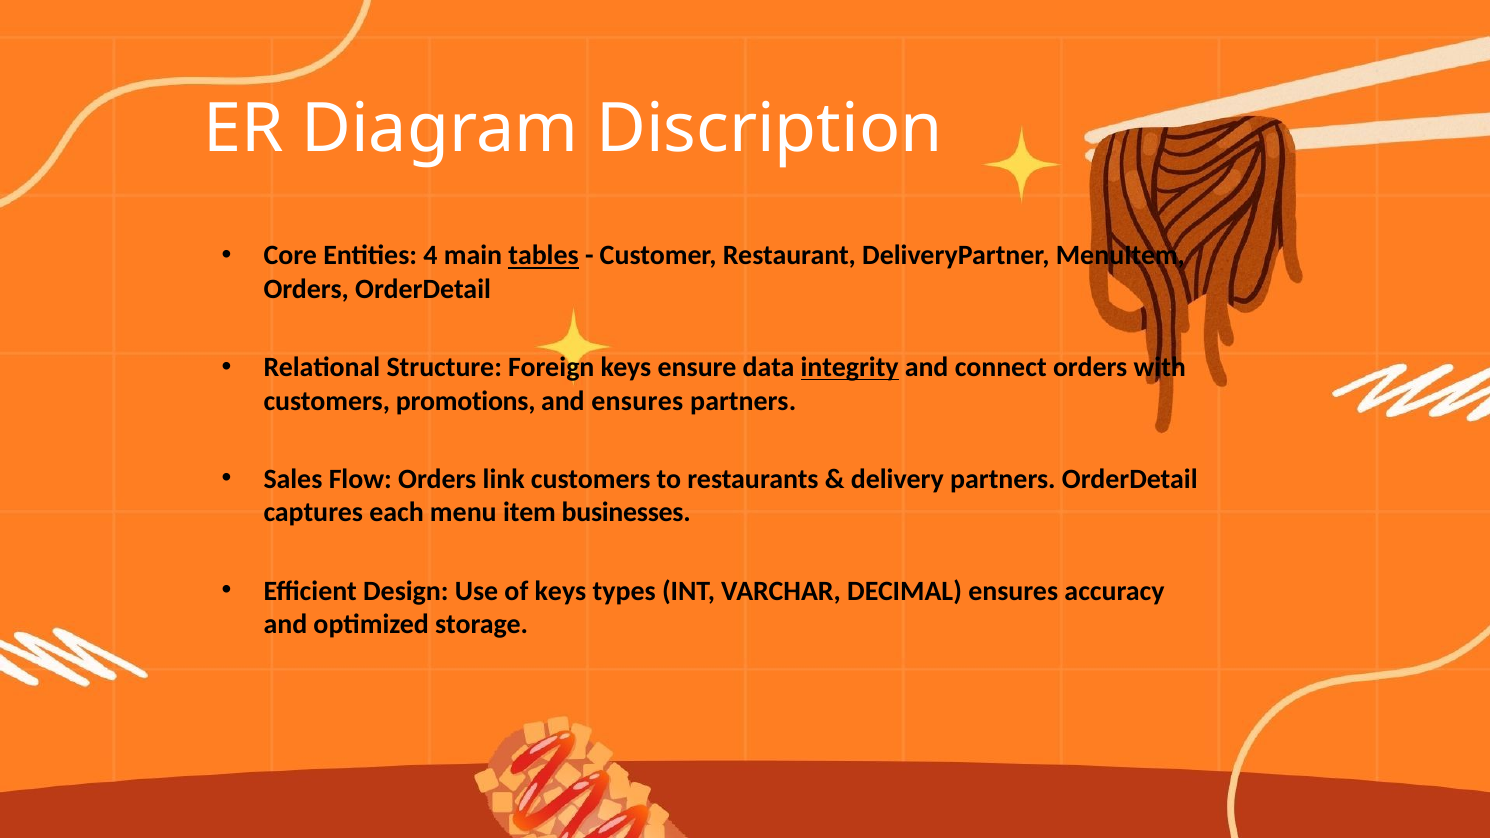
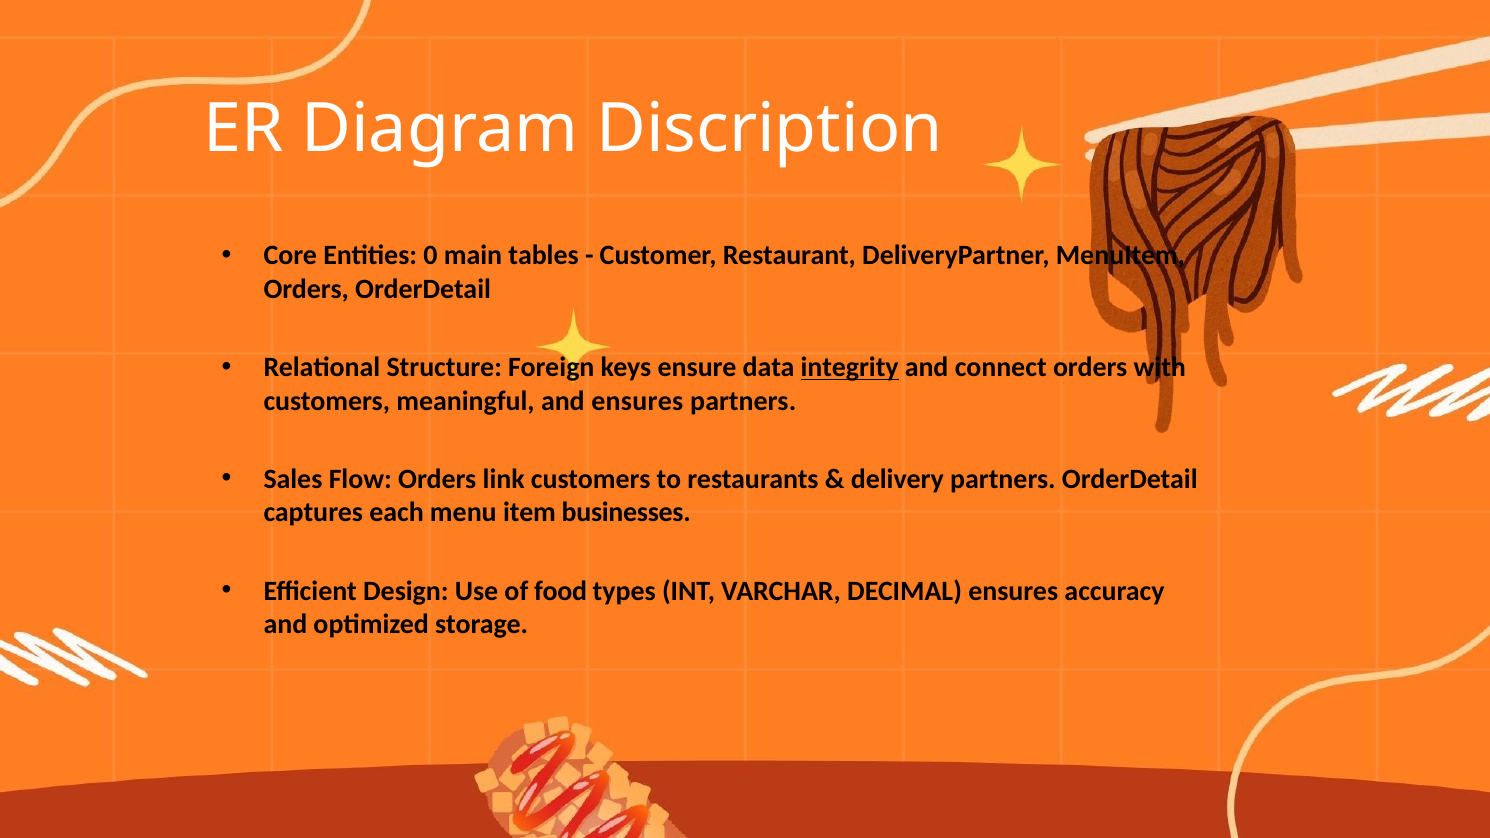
4: 4 -> 0
tables underline: present -> none
promotions: promotions -> meaningful
of keys: keys -> food
